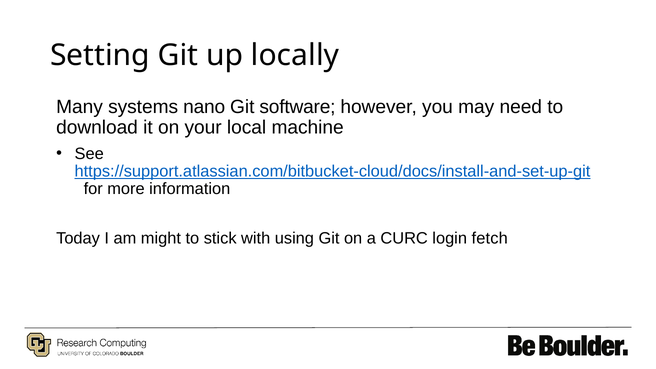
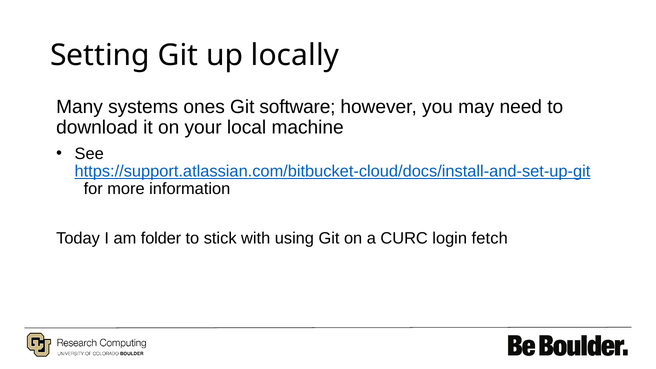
nano: nano -> ones
might: might -> folder
